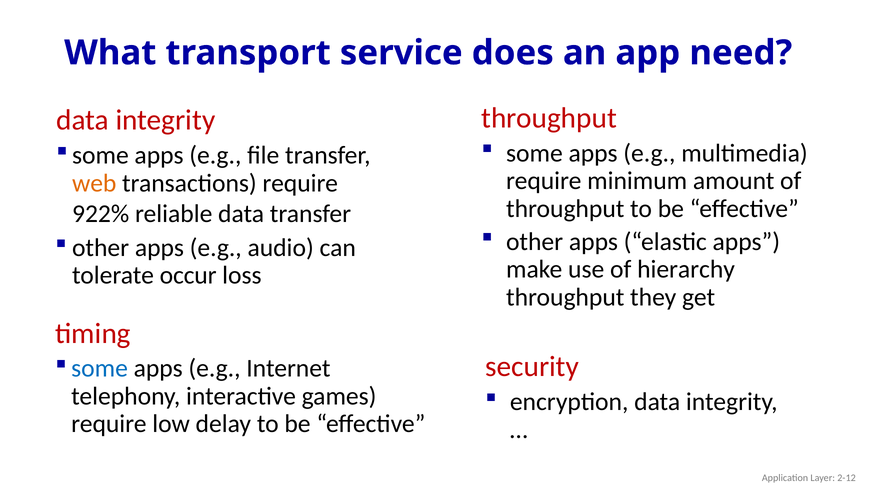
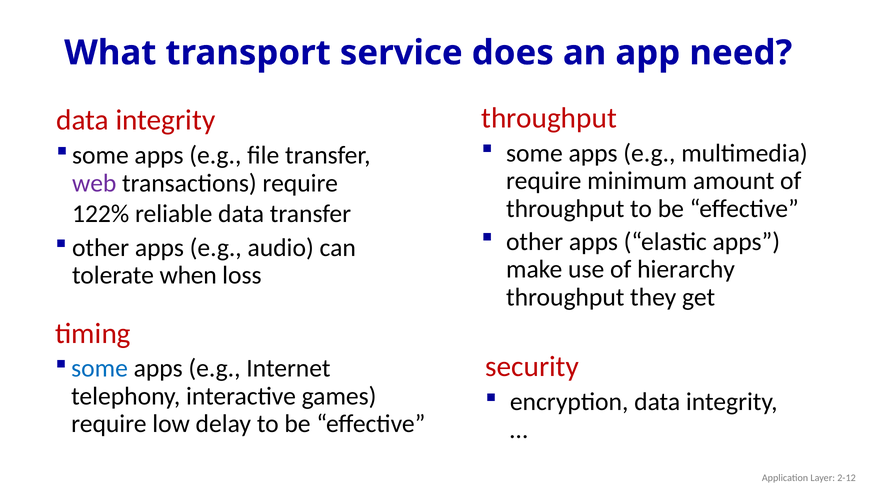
web colour: orange -> purple
922%: 922% -> 122%
occur: occur -> when
